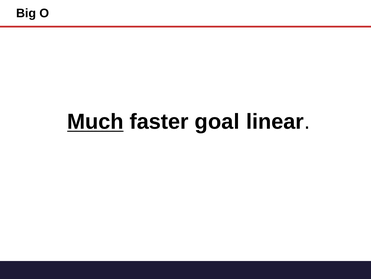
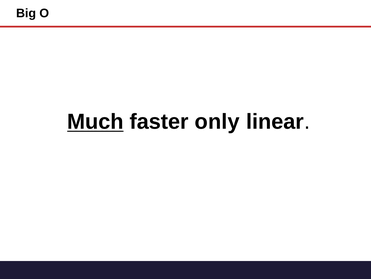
goal: goal -> only
